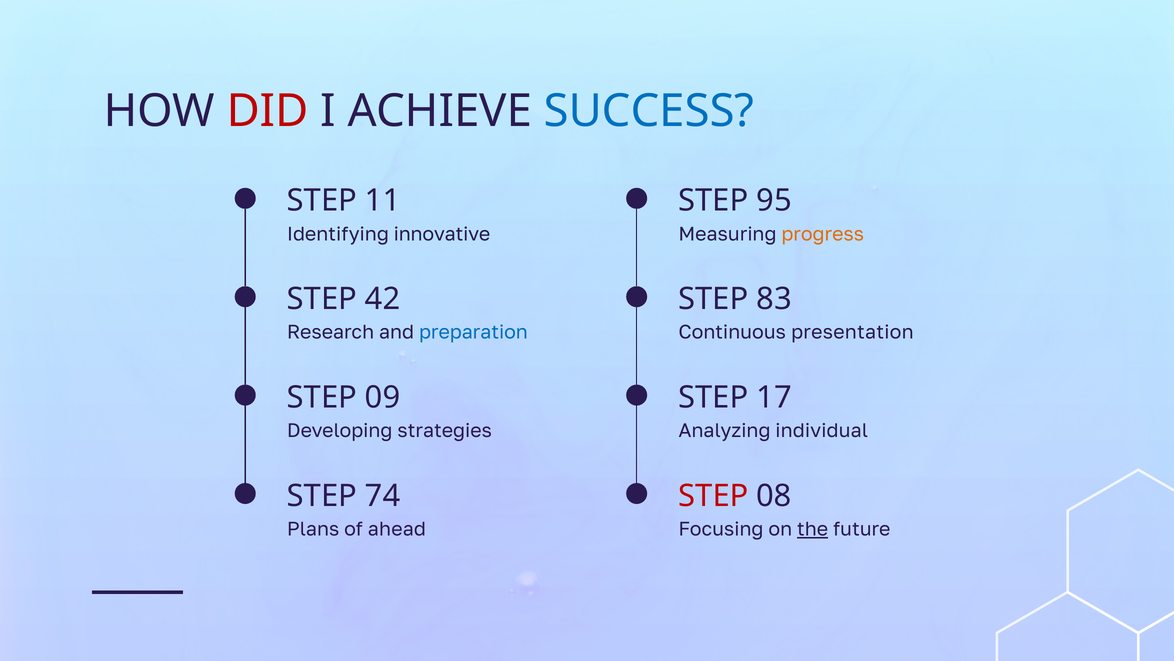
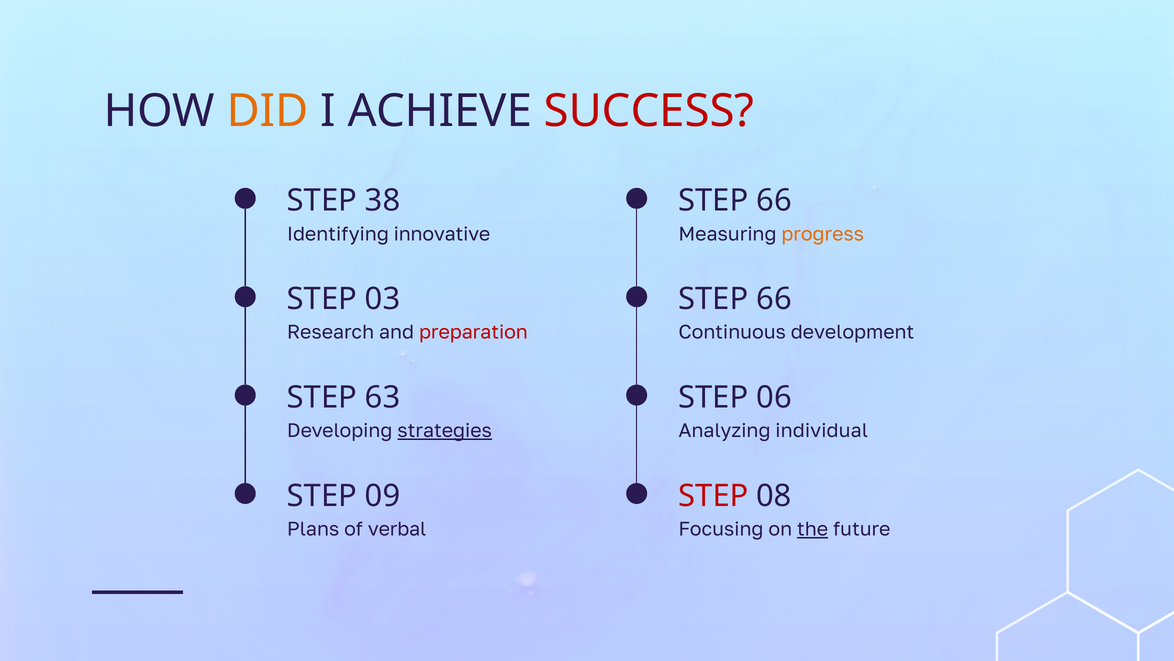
DID colour: red -> orange
SUCCESS colour: blue -> red
11: 11 -> 38
95 at (774, 201): 95 -> 66
42: 42 -> 03
83 at (774, 299): 83 -> 66
preparation colour: blue -> red
presentation: presentation -> development
09: 09 -> 63
17: 17 -> 06
strategies underline: none -> present
74: 74 -> 09
ahead: ahead -> verbal
